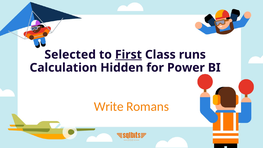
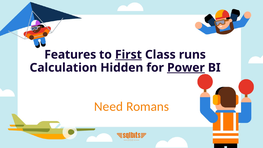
Selected: Selected -> Features
Power underline: none -> present
Write: Write -> Need
